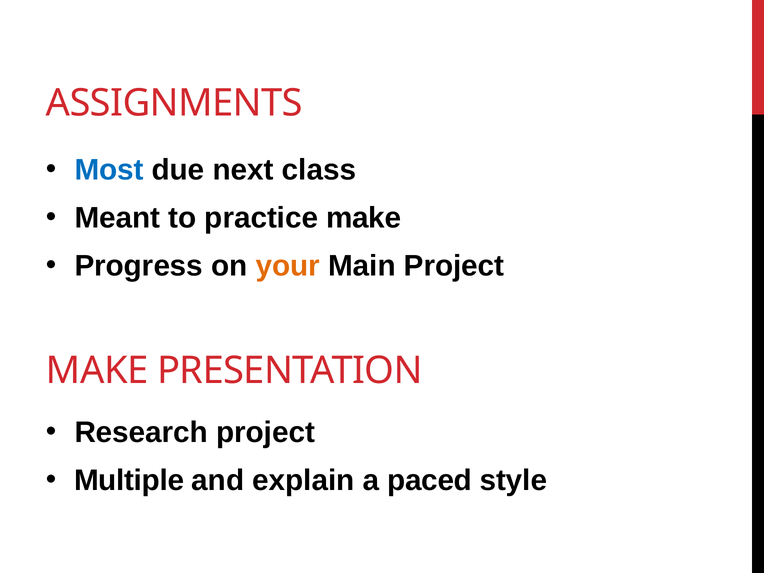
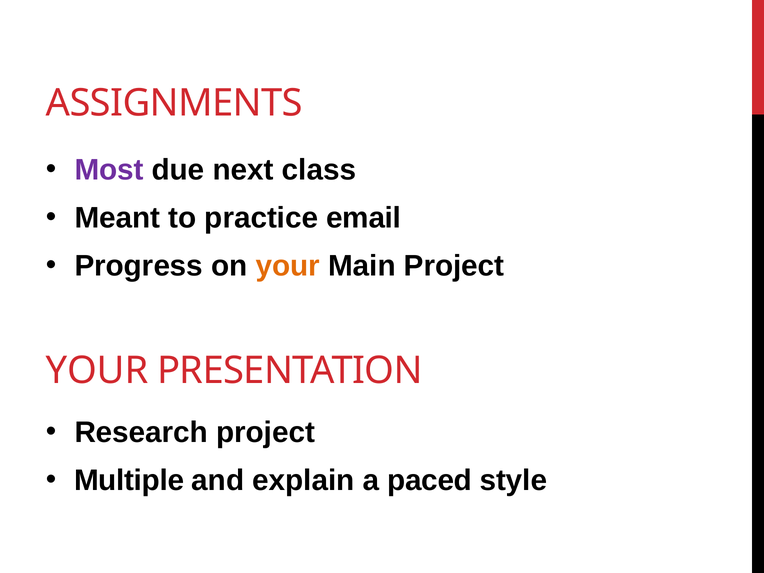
Most colour: blue -> purple
practice make: make -> email
MAKE at (97, 371): MAKE -> YOUR
